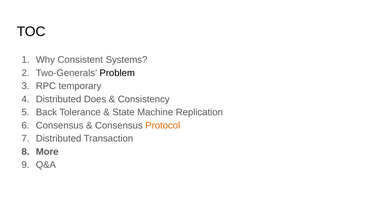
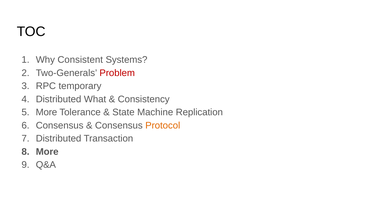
Problem colour: black -> red
Does: Does -> What
Back at (46, 112): Back -> More
